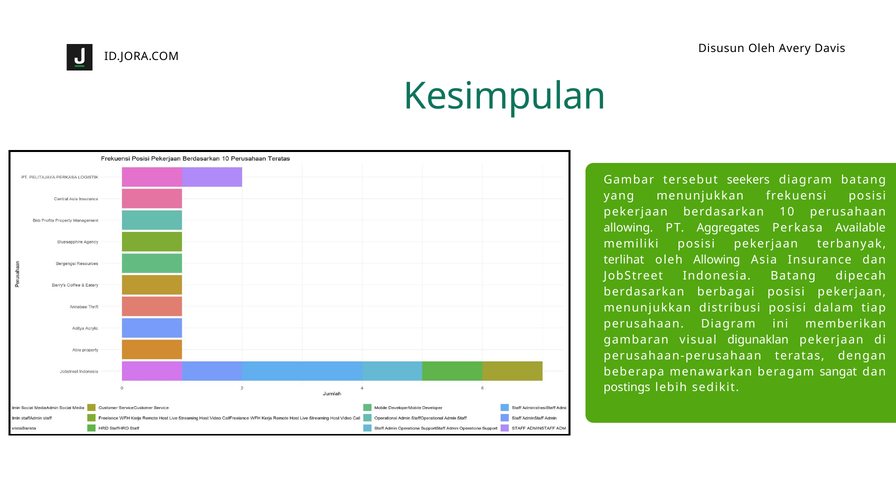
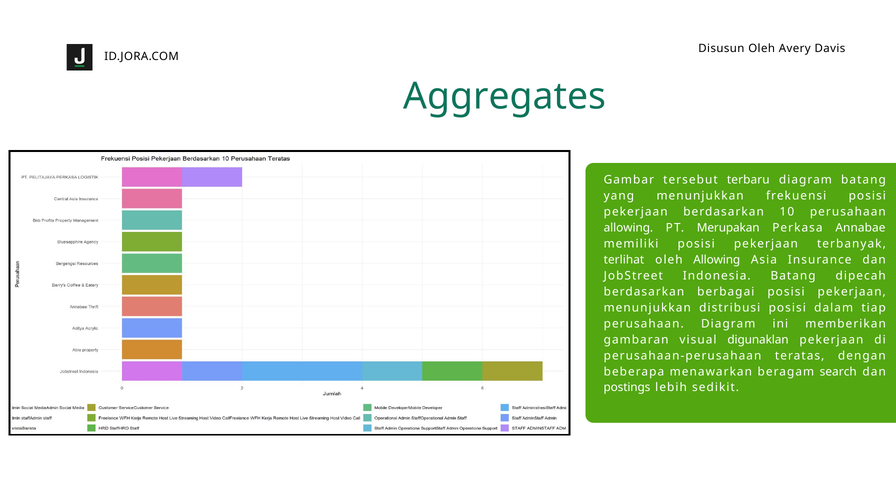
Kesimpulan: Kesimpulan -> Aggregates
seekers: seekers -> terbaru
Aggregates: Aggregates -> Merupakan
Available: Available -> Annabae
sangat: sangat -> search
